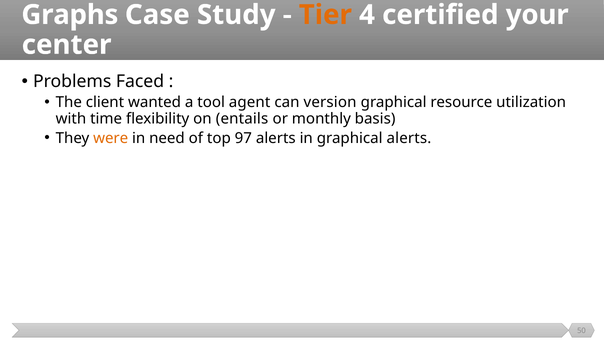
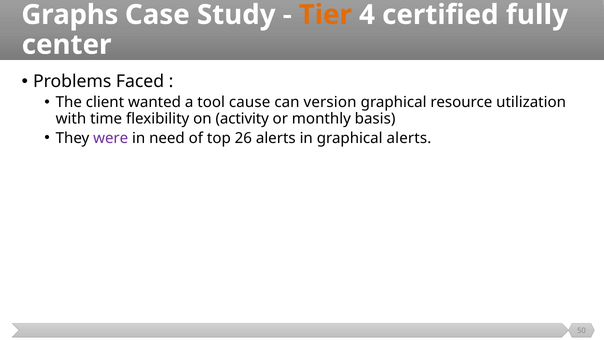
your: your -> fully
agent: agent -> cause
entails: entails -> activity
were colour: orange -> purple
97: 97 -> 26
